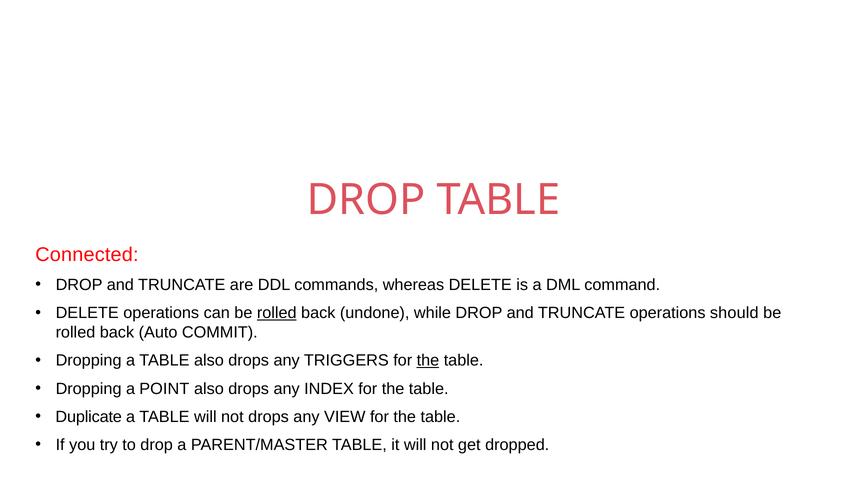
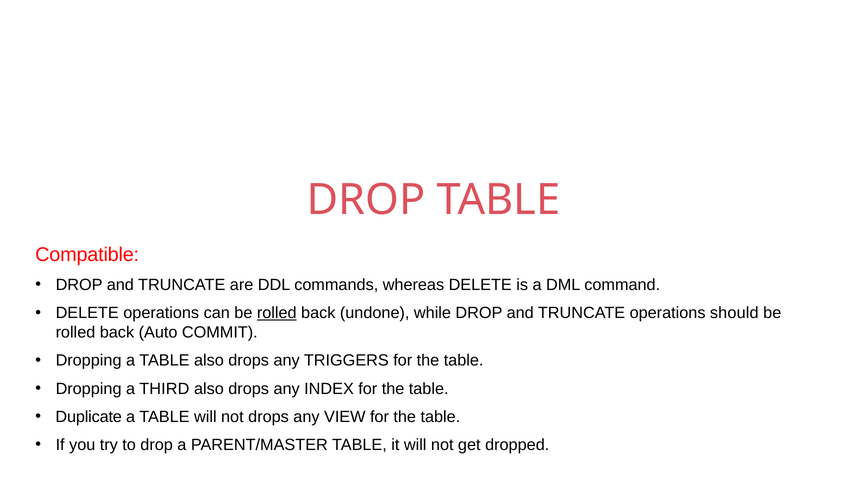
Connected: Connected -> Compatible
the at (428, 361) underline: present -> none
POINT: POINT -> THIRD
